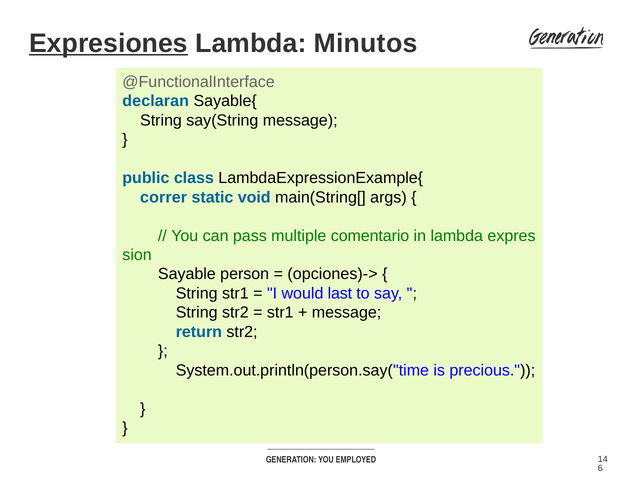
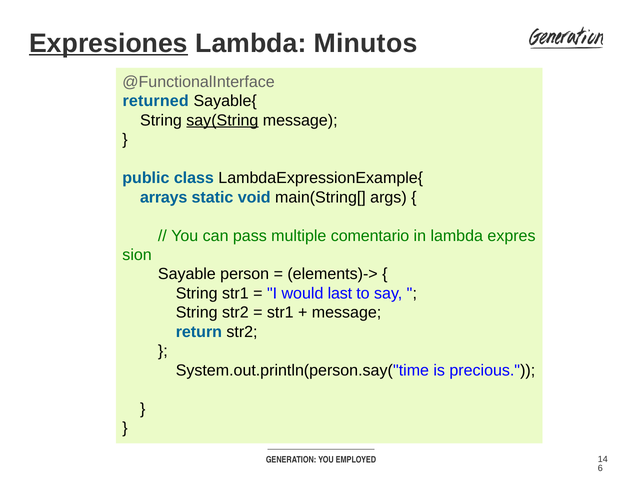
declaran: declaran -> returned
say(String underline: none -> present
correr: correr -> arrays
opciones)->: opciones)-> -> elements)->
